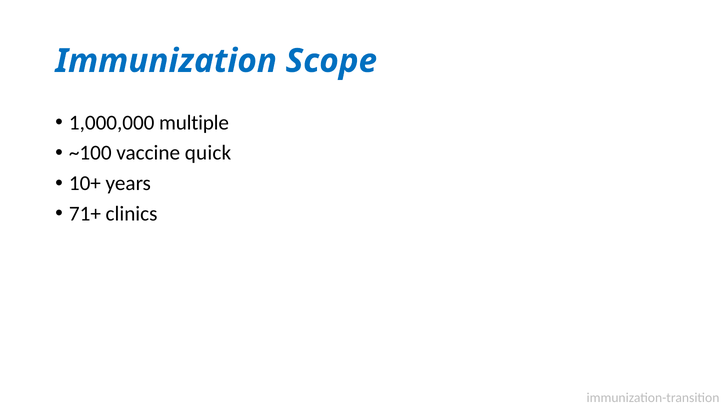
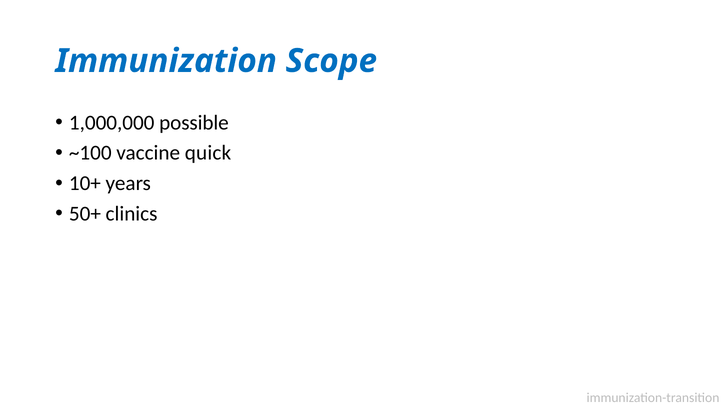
multiple: multiple -> possible
71+: 71+ -> 50+
